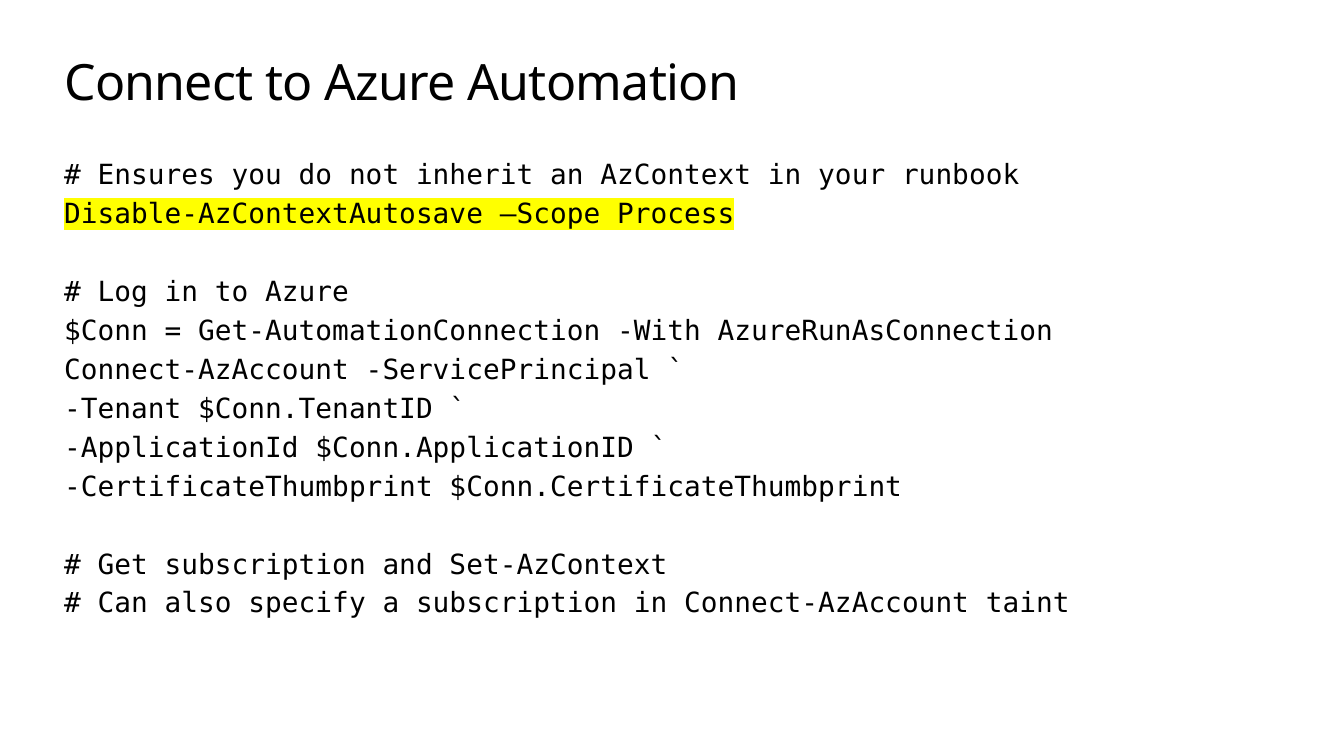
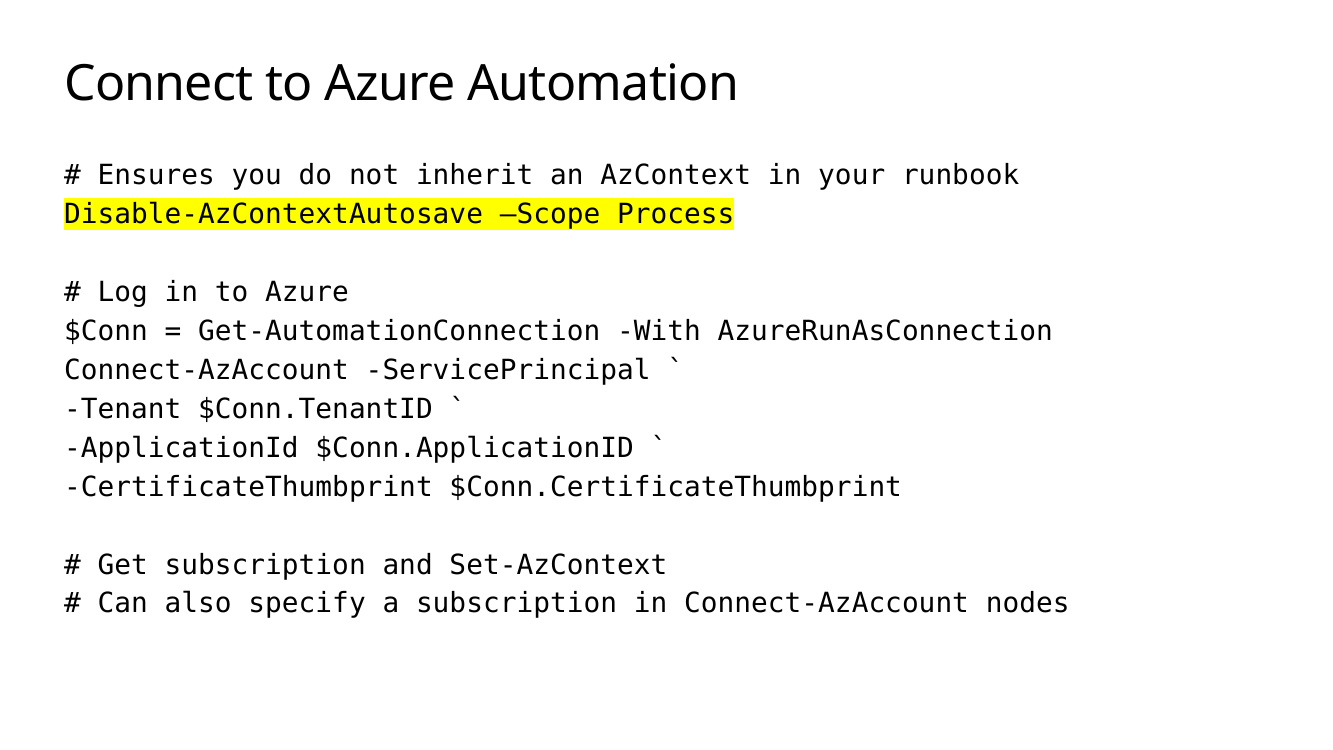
taint: taint -> nodes
